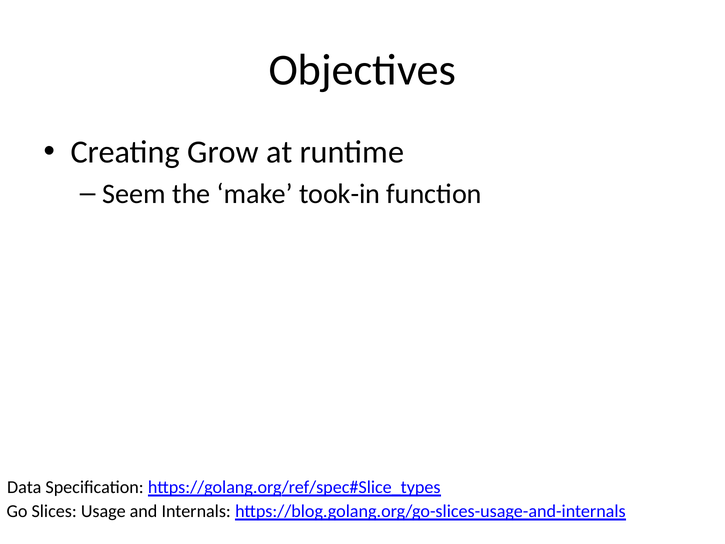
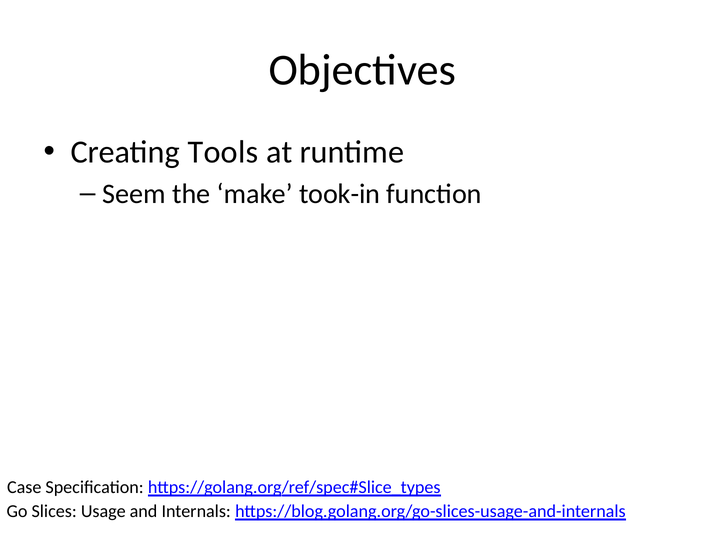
Grow: Grow -> Tools
Data: Data -> Case
